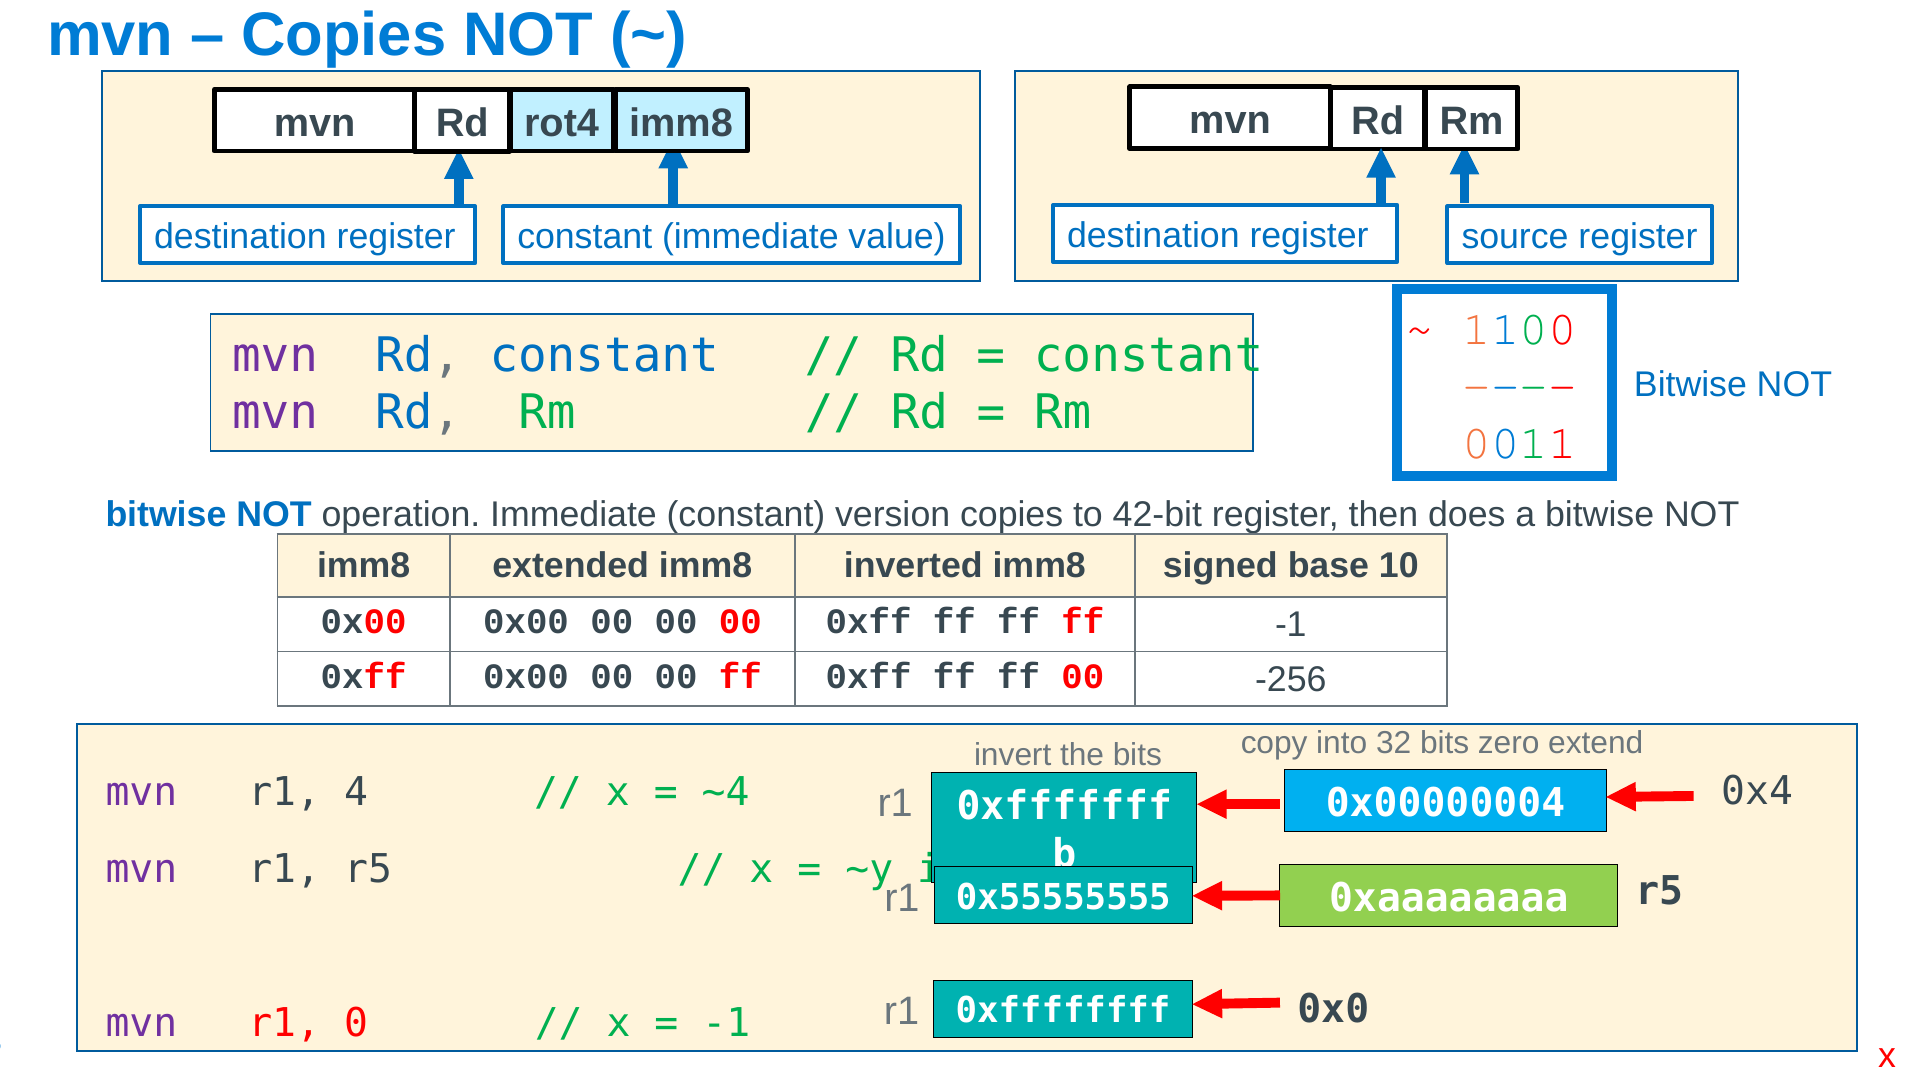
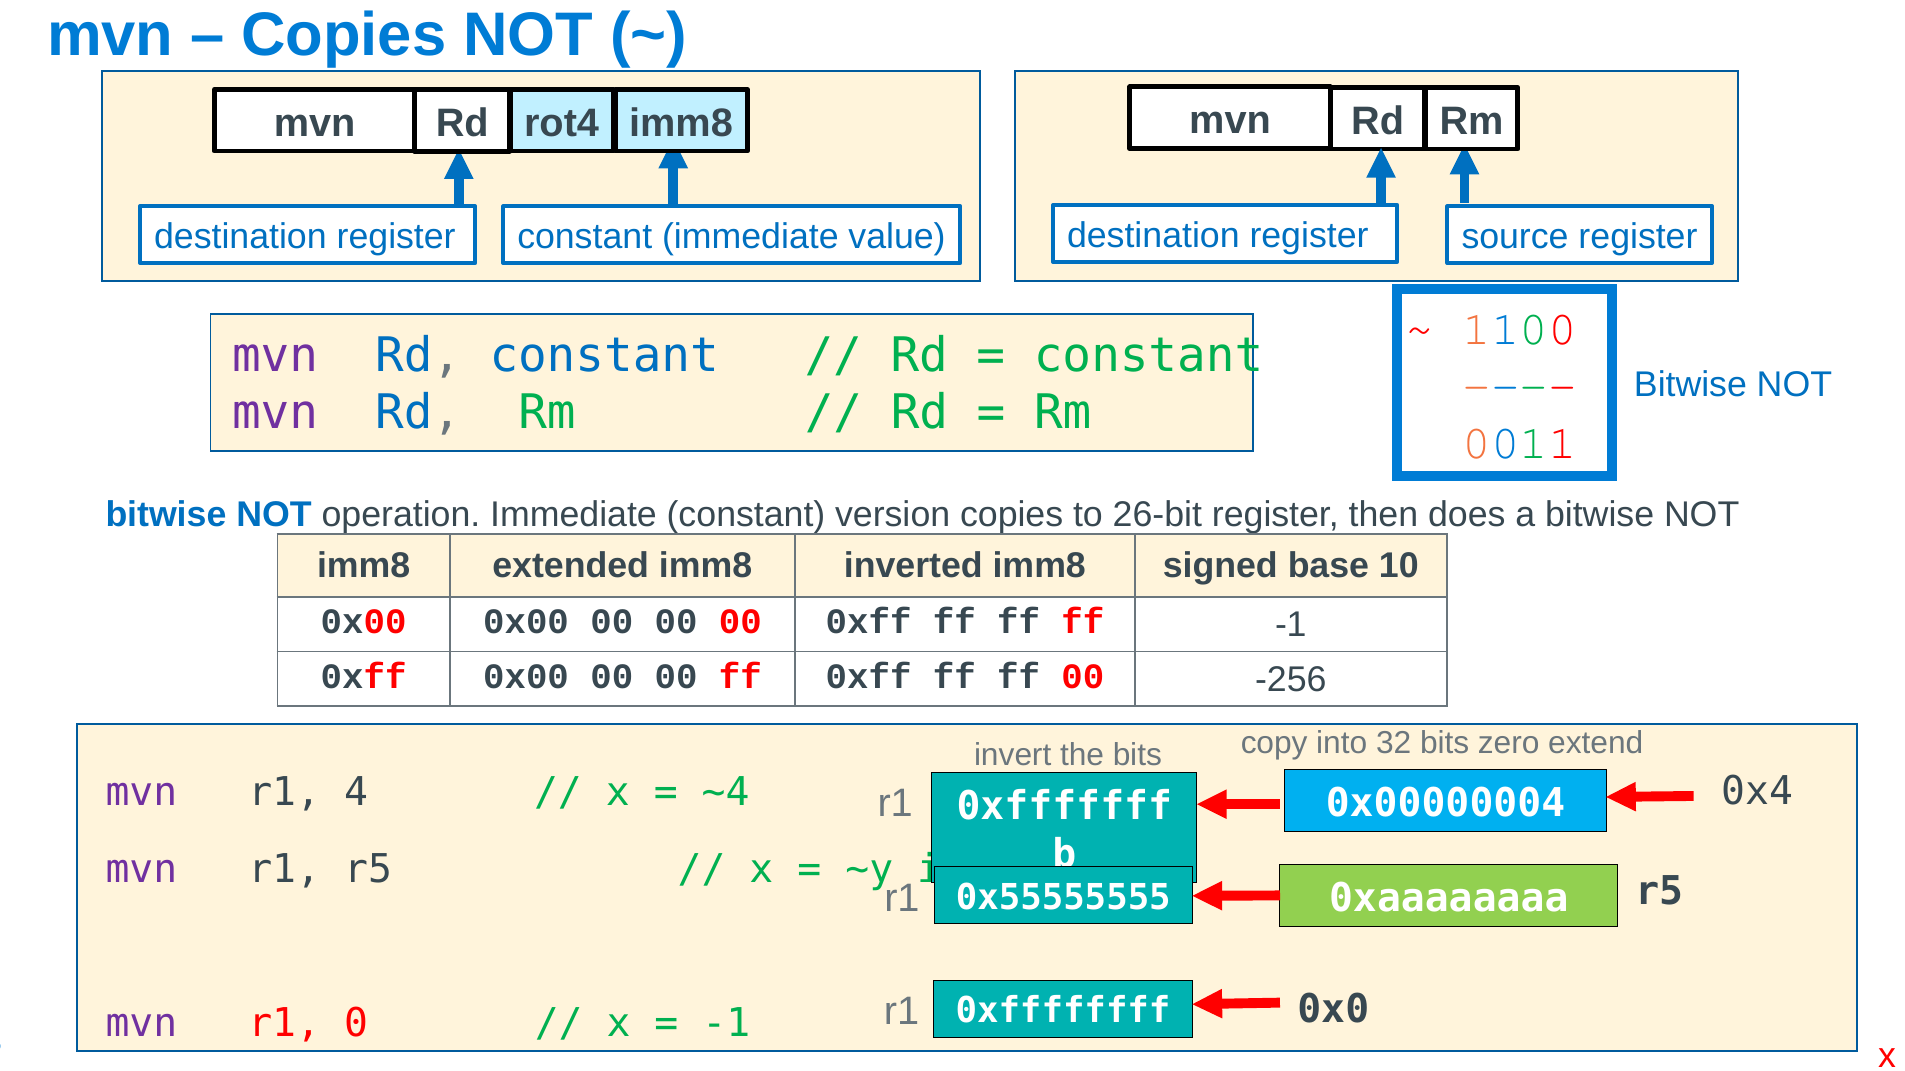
42-bit: 42-bit -> 26-bit
